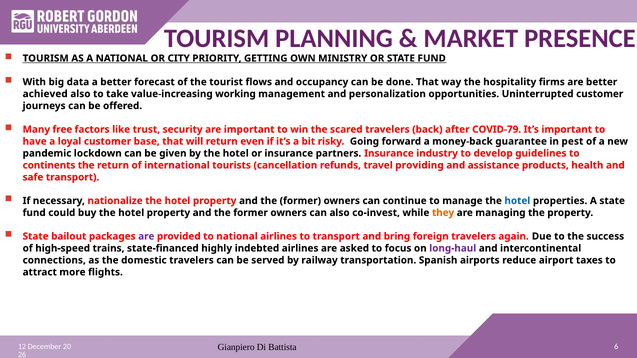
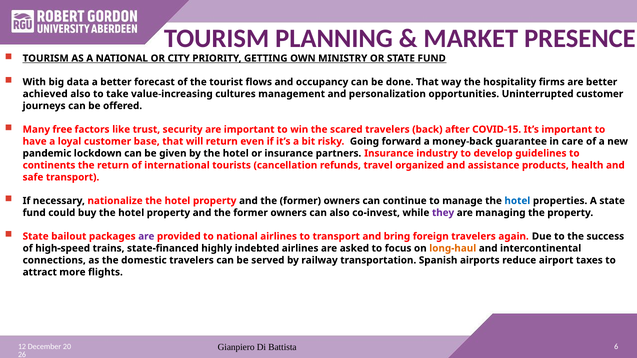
working: working -> cultures
COVID-79: COVID-79 -> COVID-15
pest: pest -> care
providing: providing -> organized
they colour: orange -> purple
long-haul colour: purple -> orange
